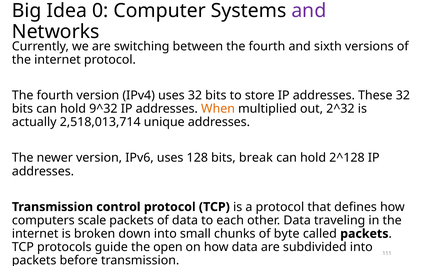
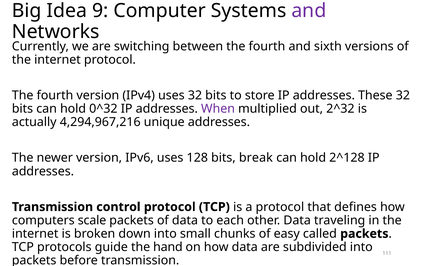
0: 0 -> 9
9^32: 9^32 -> 0^32
When colour: orange -> purple
2,518,013,714: 2,518,013,714 -> 4,294,967,216
byte: byte -> easy
open: open -> hand
